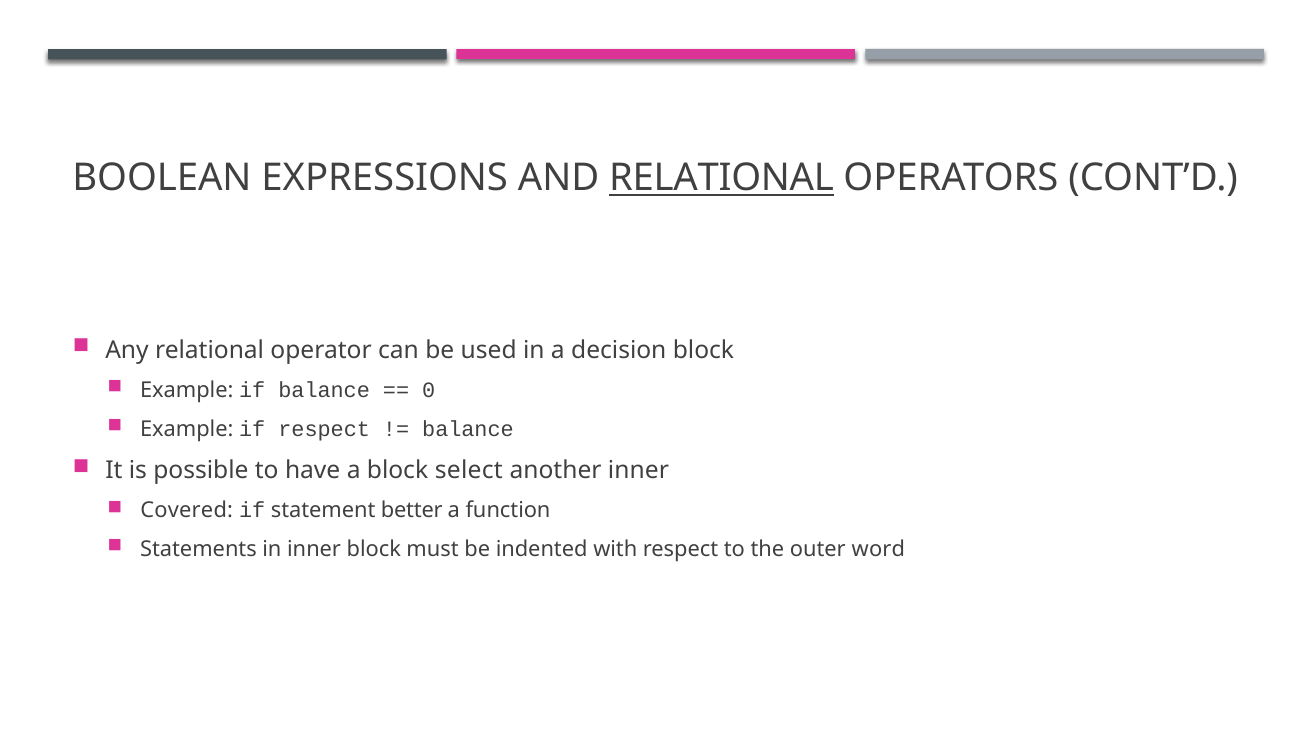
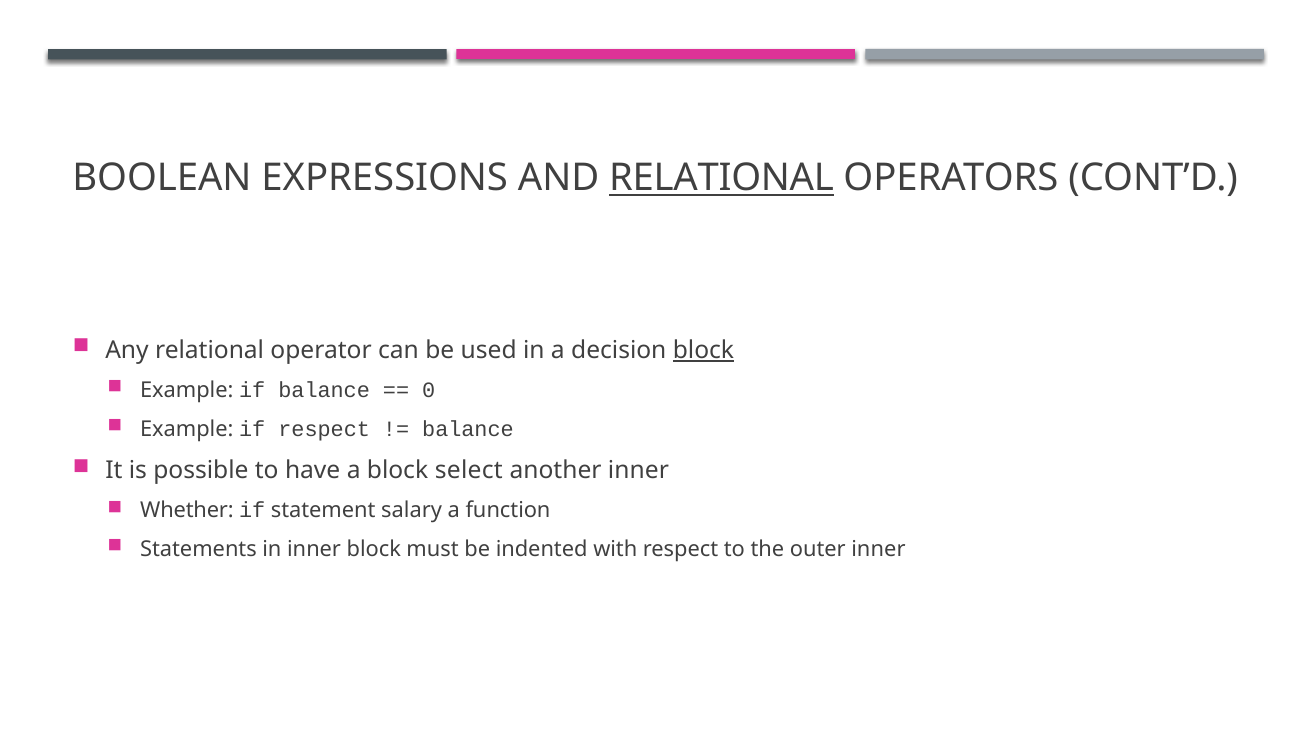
block at (703, 350) underline: none -> present
Covered: Covered -> Whether
better: better -> salary
outer word: word -> inner
